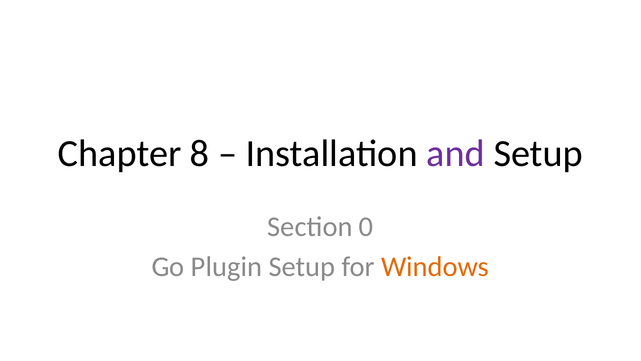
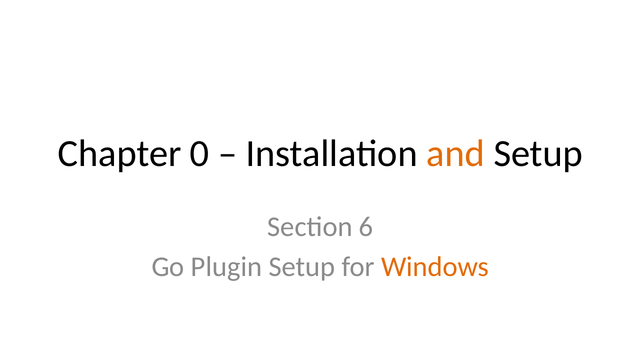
8: 8 -> 0
and colour: purple -> orange
0: 0 -> 6
